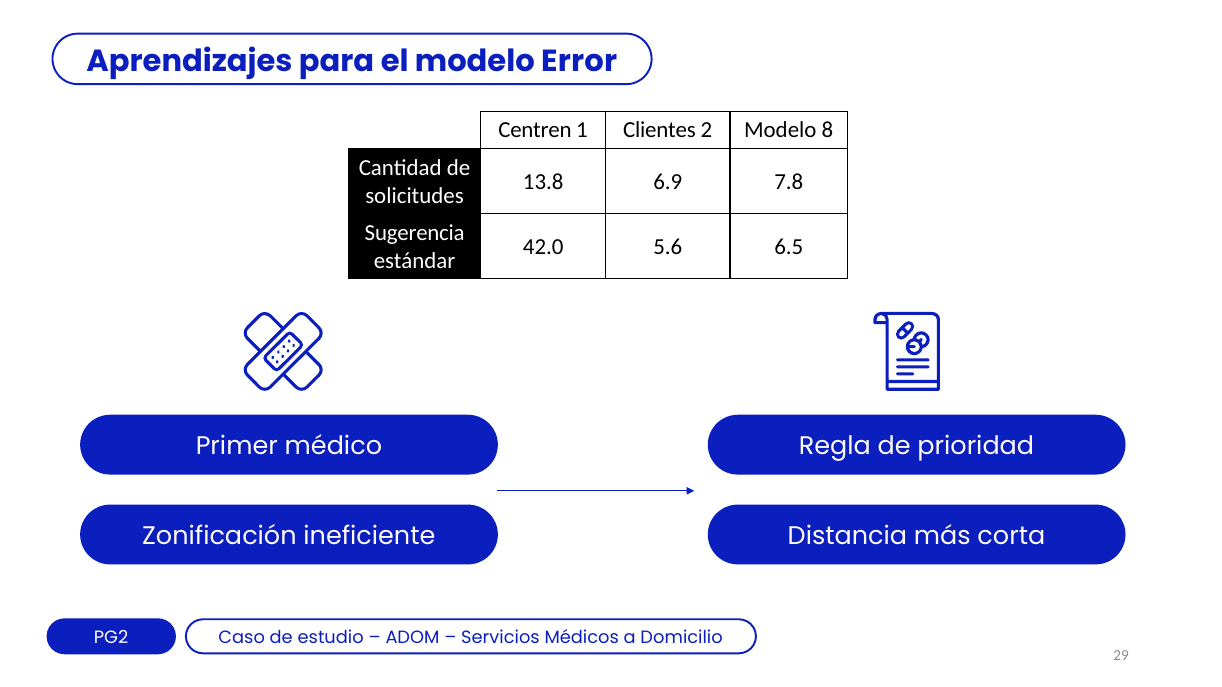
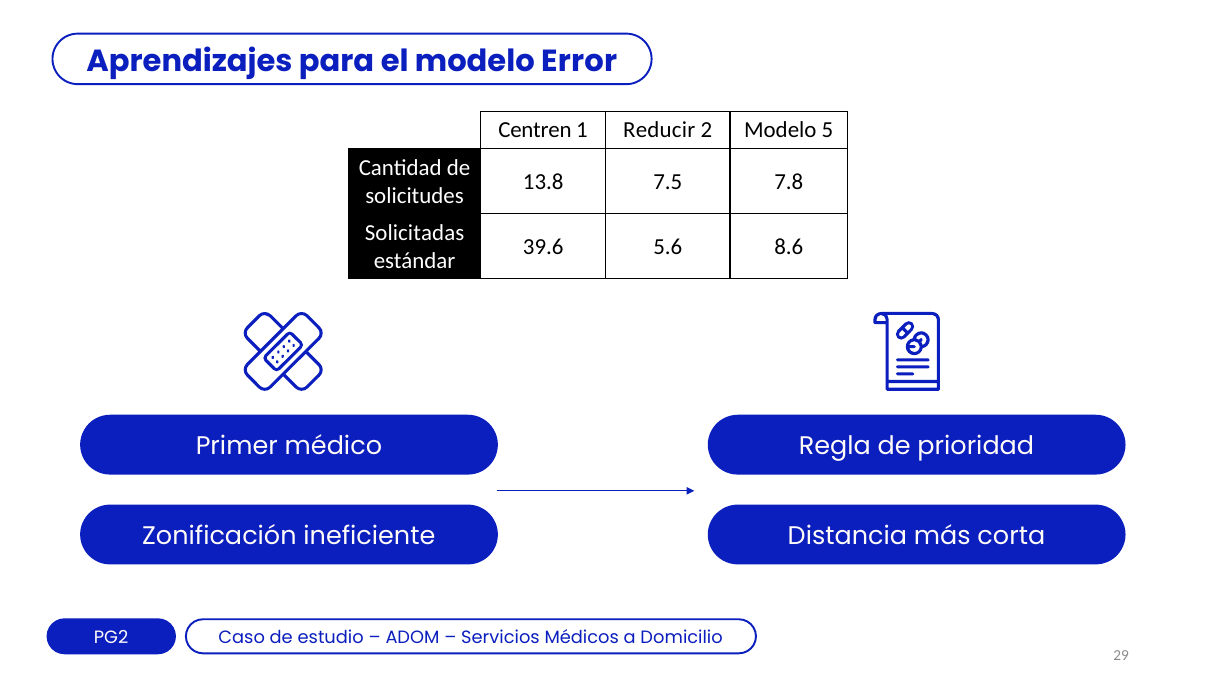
Clientes: Clientes -> Reducir
8: 8 -> 5
6.9: 6.9 -> 7.5
Sugerencia: Sugerencia -> Solicitadas
42.0: 42.0 -> 39.6
6.5: 6.5 -> 8.6
